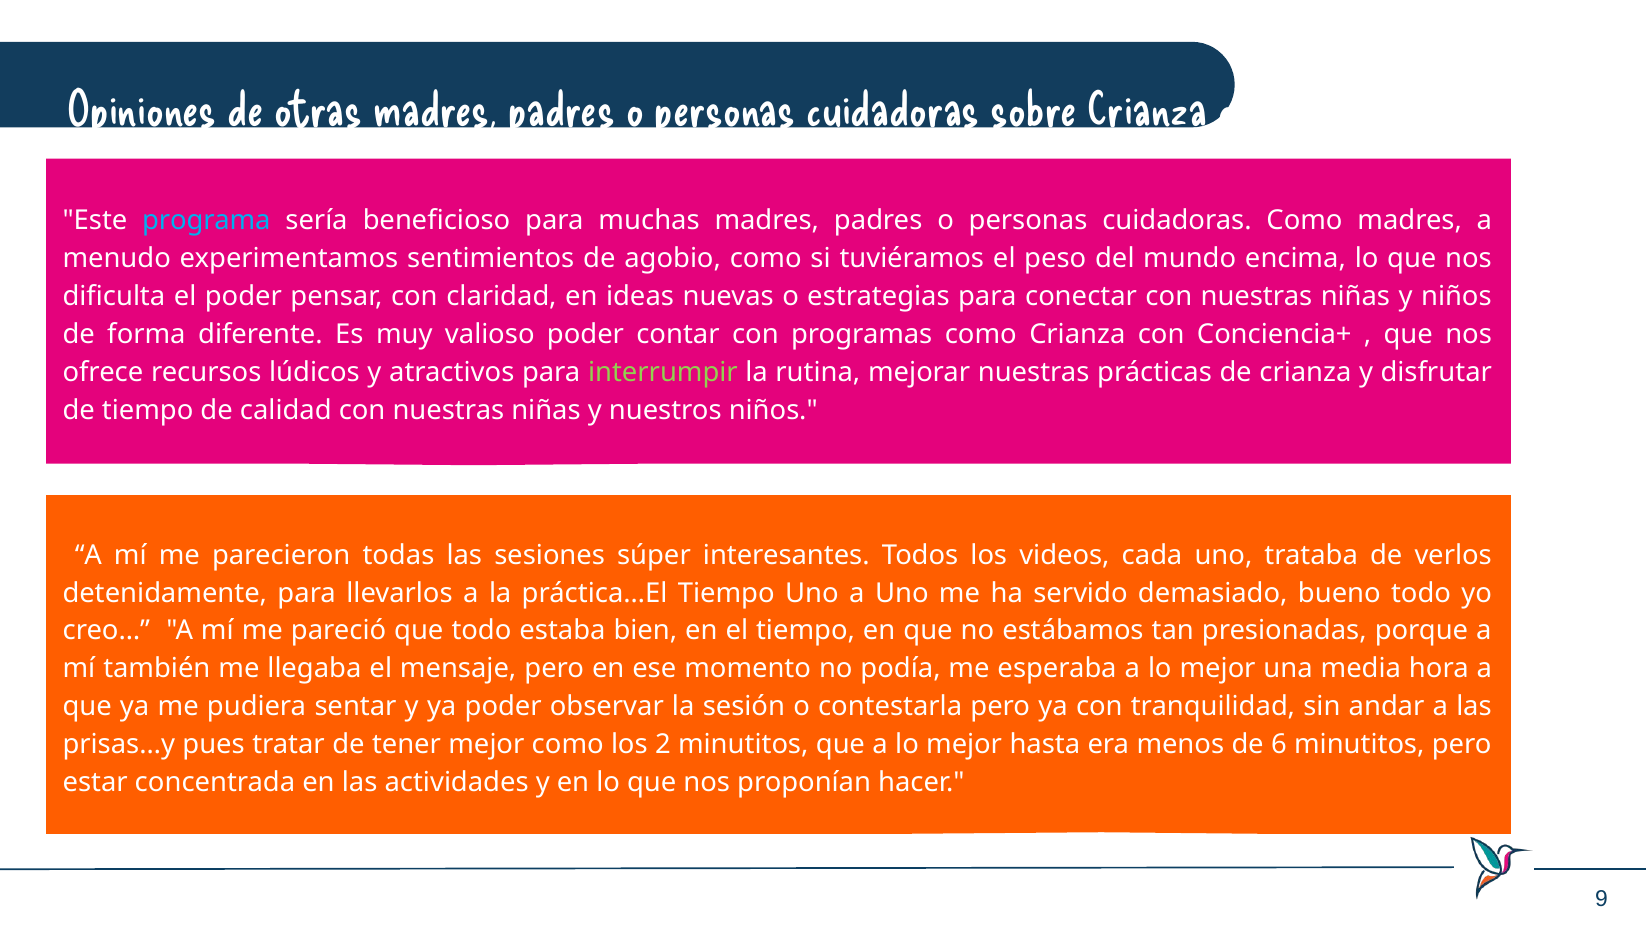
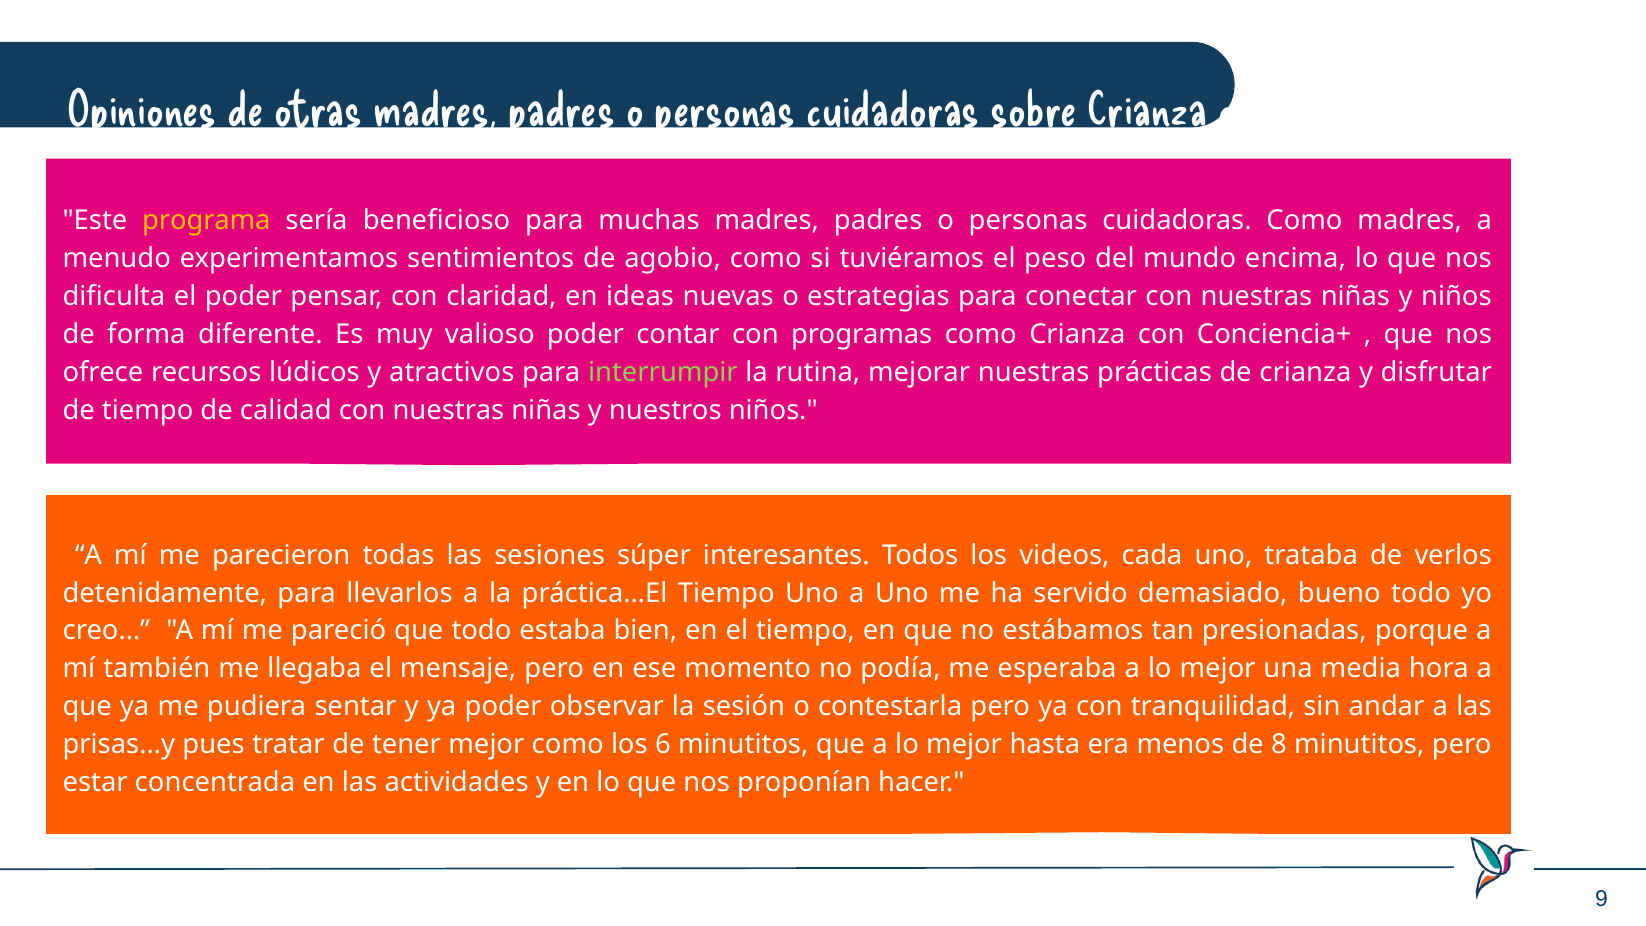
programa colour: light blue -> yellow
2: 2 -> 6
6: 6 -> 8
